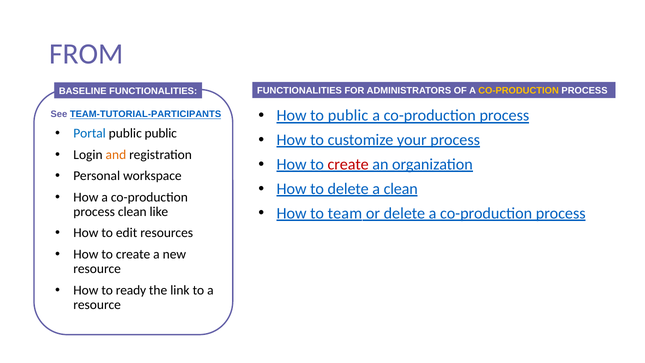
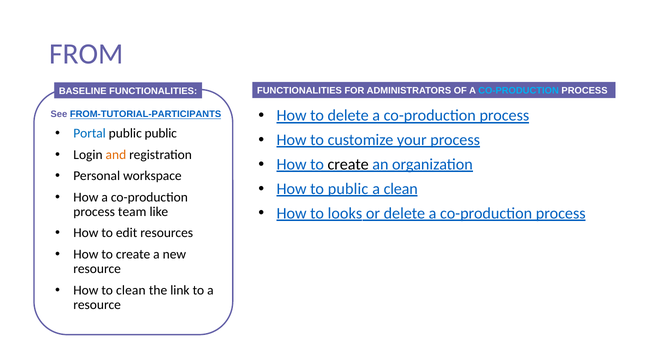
CO-PRODUCTION at (519, 91) colour: yellow -> light blue
to public: public -> delete
TEAM-TUTORIAL-PARTICIPANTS: TEAM-TUTORIAL-PARTICIPANTS -> FROM-TUTORIAL-PARTICIPANTS
create at (348, 164) colour: red -> black
to delete: delete -> public
team: team -> looks
process clean: clean -> team
to ready: ready -> clean
